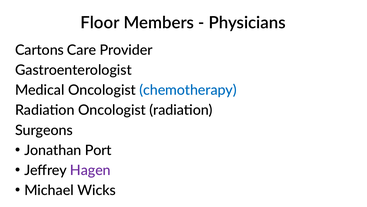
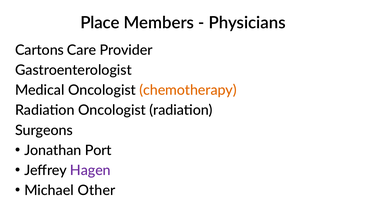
Floor: Floor -> Place
chemotherapy colour: blue -> orange
Wicks: Wicks -> Other
